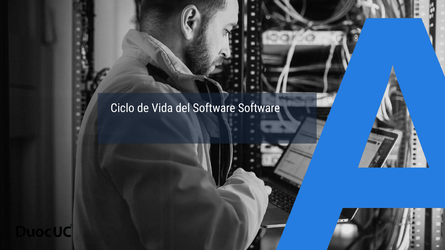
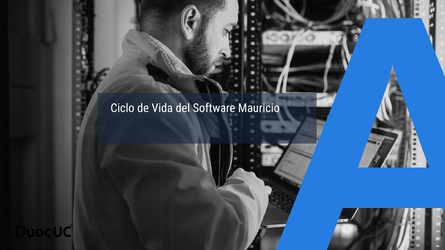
Software Software: Software -> Mauricio
